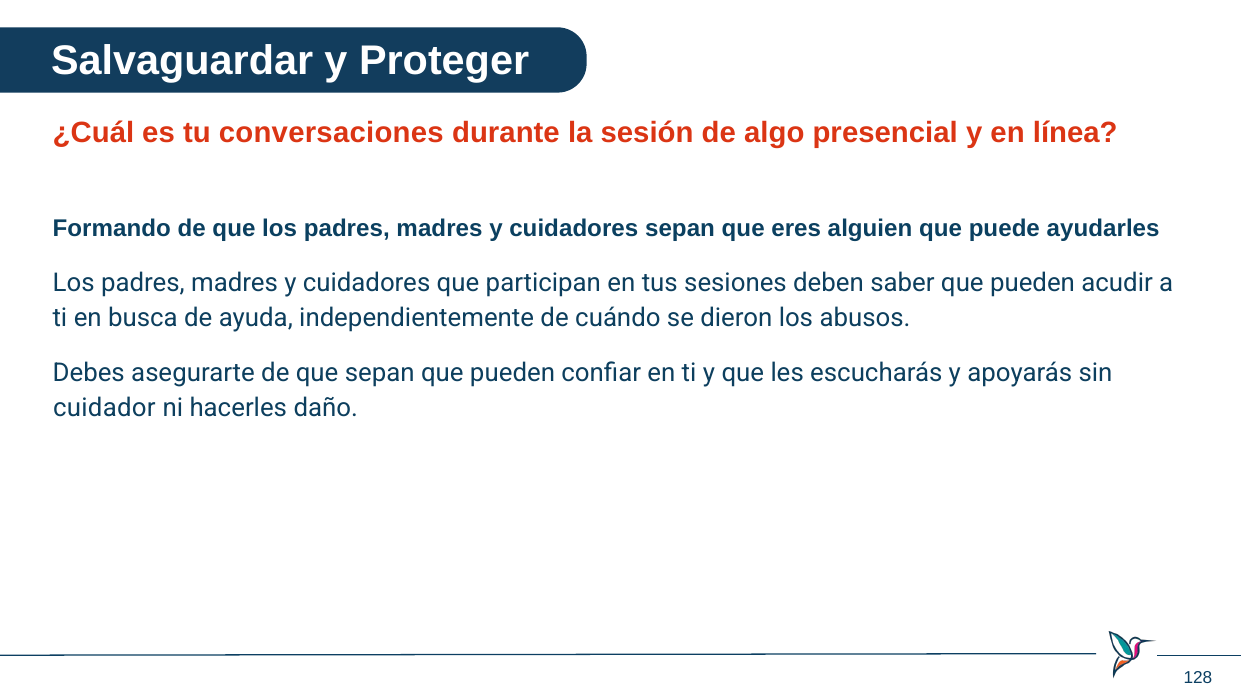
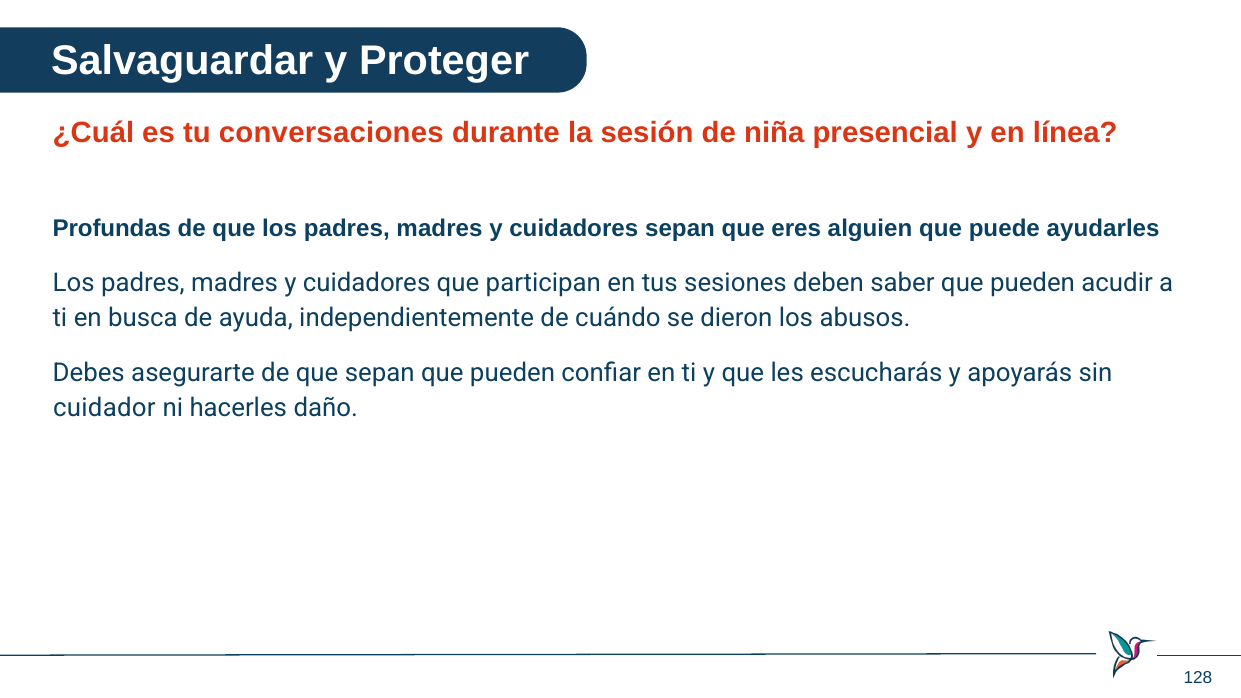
algo: algo -> niña
Formando: Formando -> Profundas
